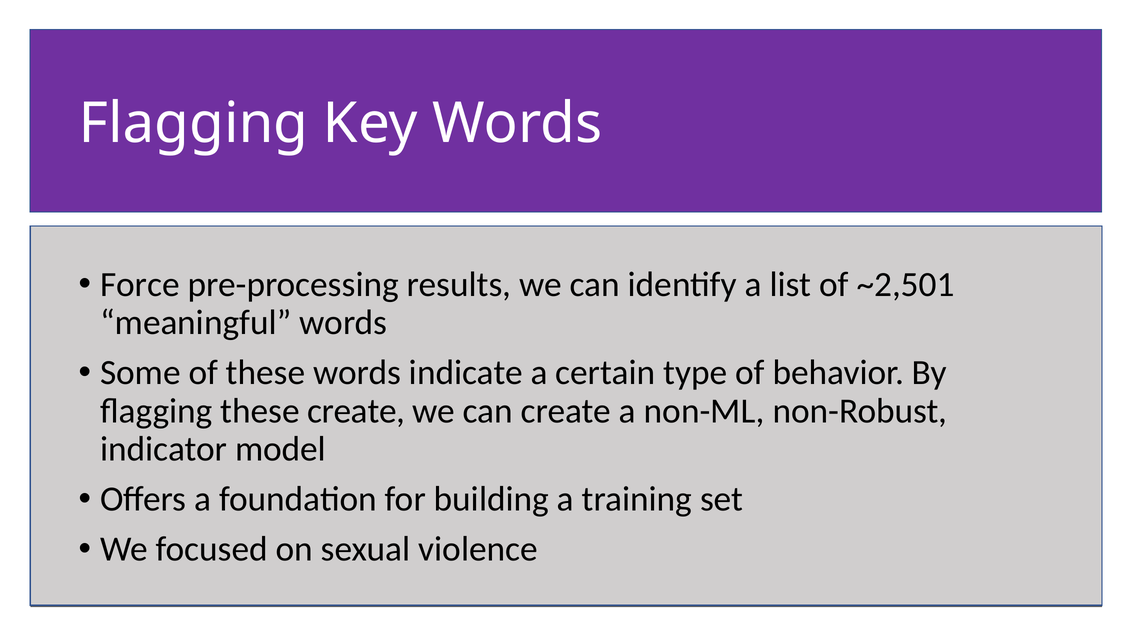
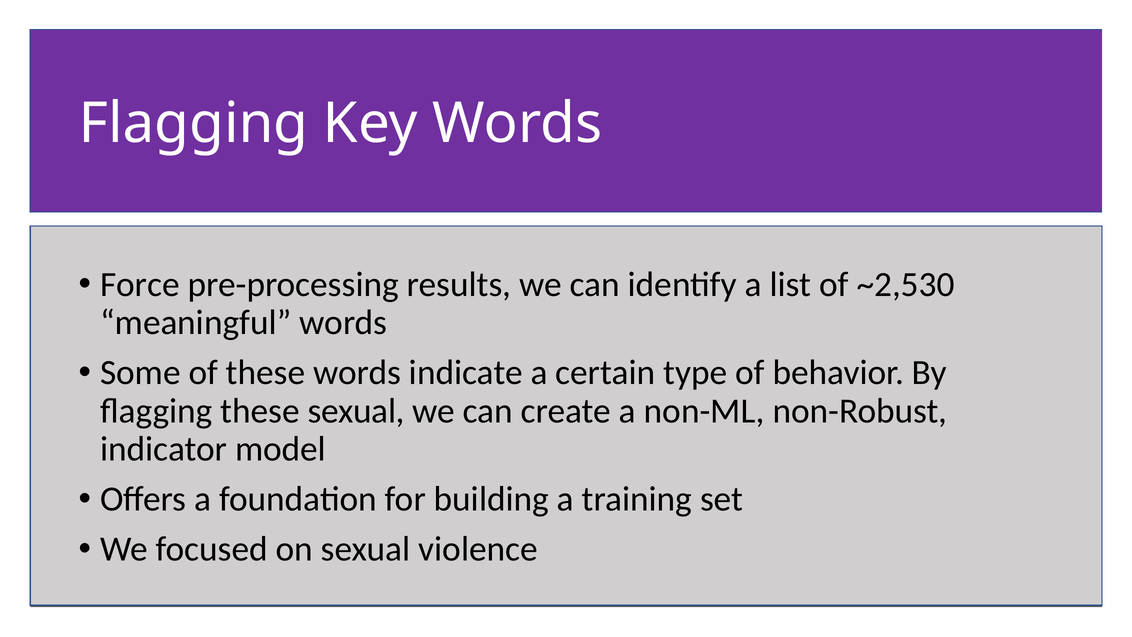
~2,501: ~2,501 -> ~2,530
these create: create -> sexual
